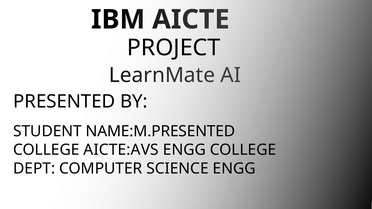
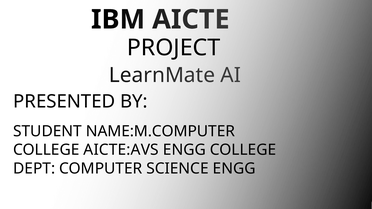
NAME:M.PRESENTED: NAME:M.PRESENTED -> NAME:M.COMPUTER
